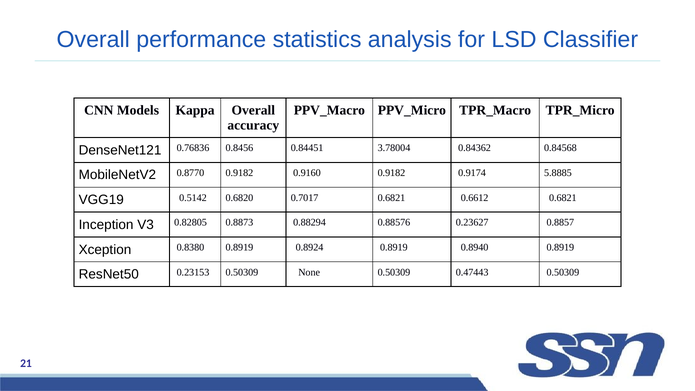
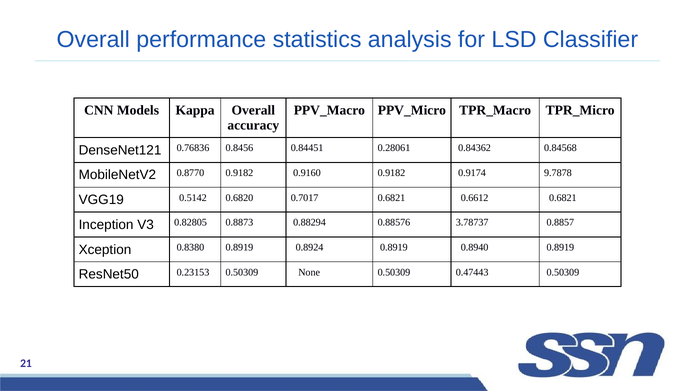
3.78004: 3.78004 -> 0.28061
5.8885: 5.8885 -> 9.7878
0.23627: 0.23627 -> 3.78737
